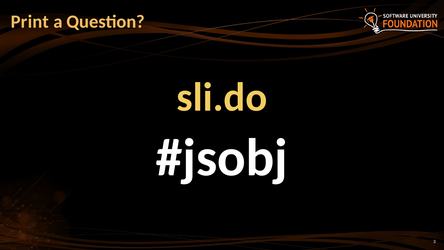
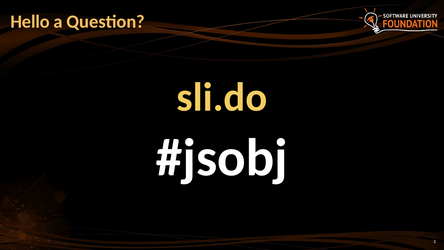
Print: Print -> Hello
